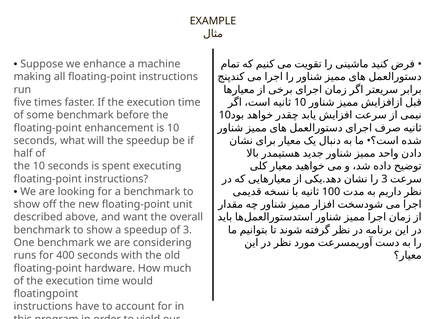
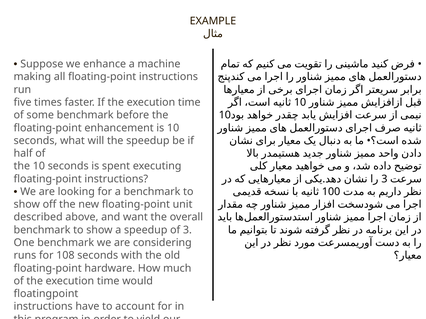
400: 400 -> 108
